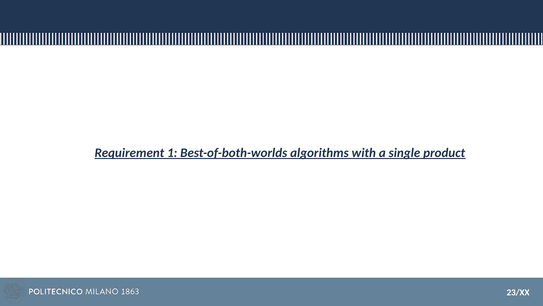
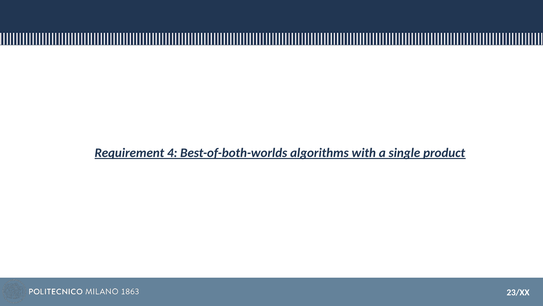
1: 1 -> 4
